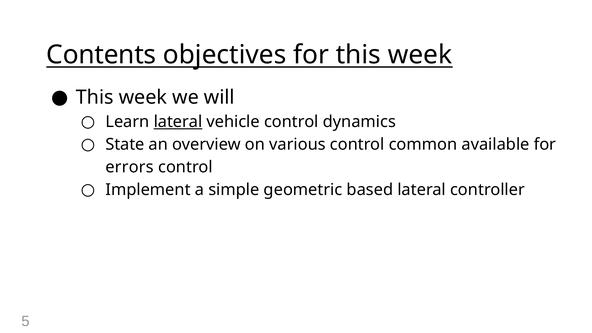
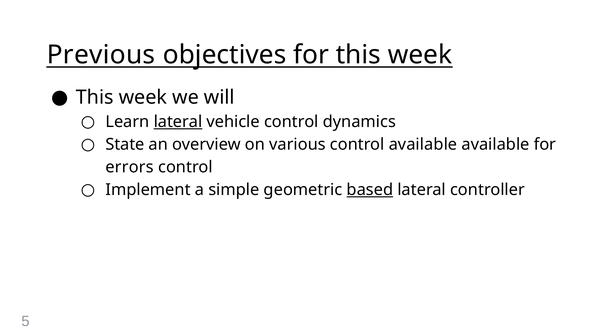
Contents: Contents -> Previous
control common: common -> available
based underline: none -> present
